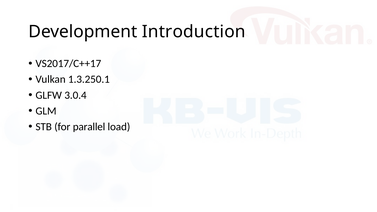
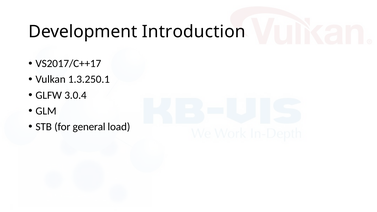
parallel: parallel -> general
